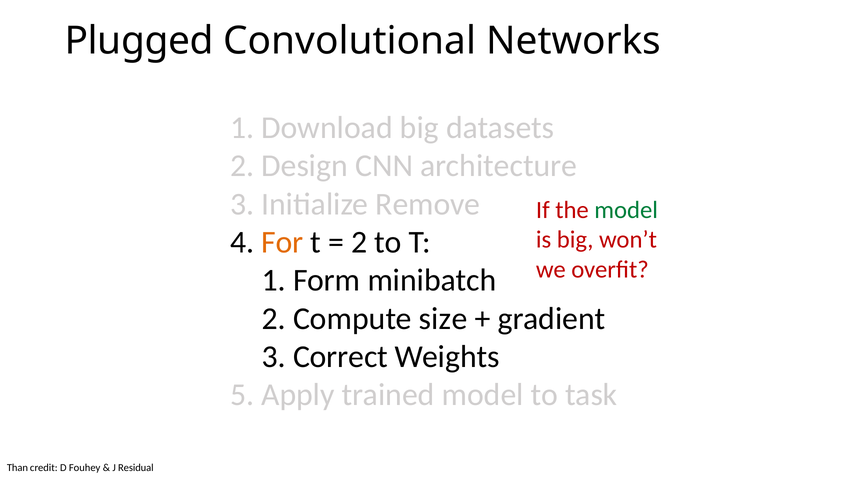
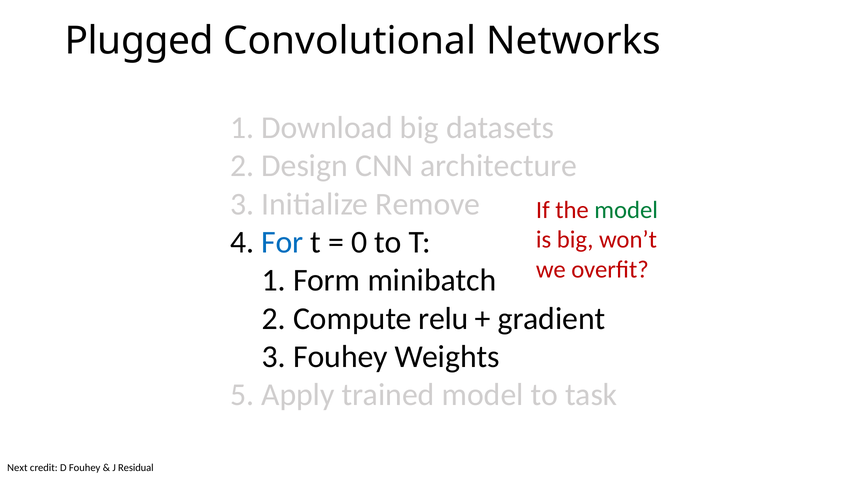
For colour: orange -> blue
2 at (359, 242): 2 -> 0
size: size -> relu
Correct at (340, 357): Correct -> Fouhey
Than: Than -> Next
